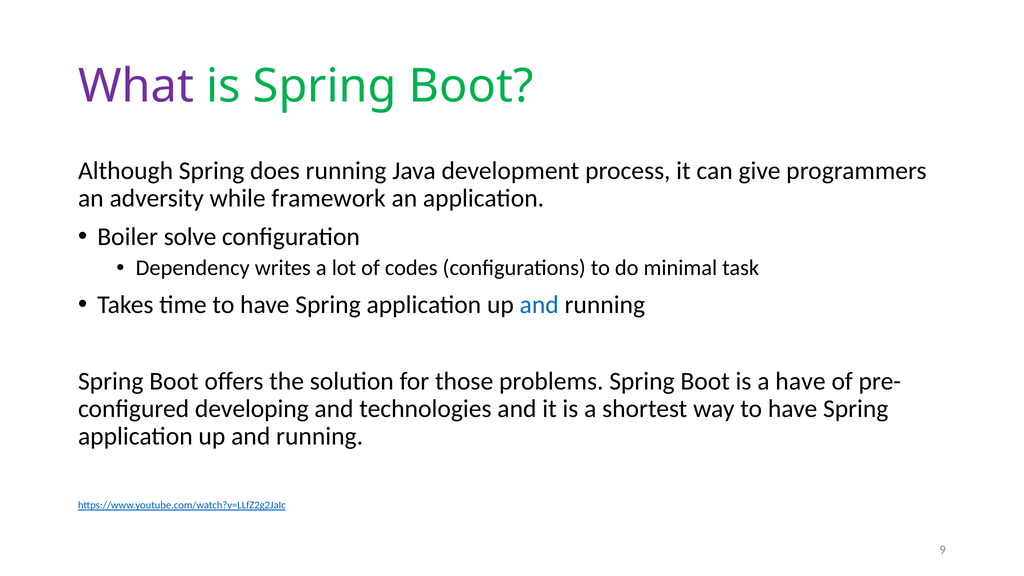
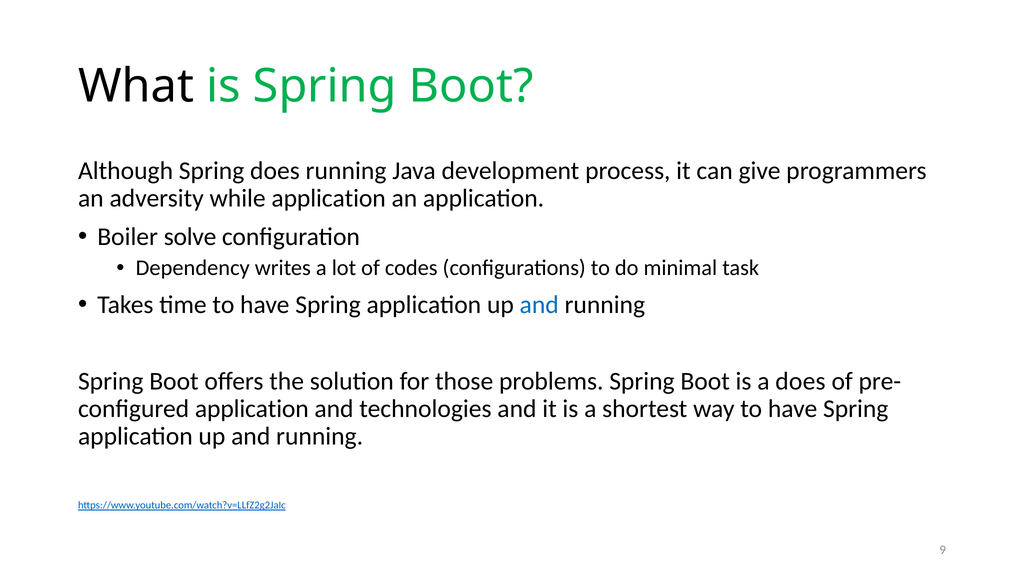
What colour: purple -> black
while framework: framework -> application
a have: have -> does
developing at (252, 409): developing -> application
